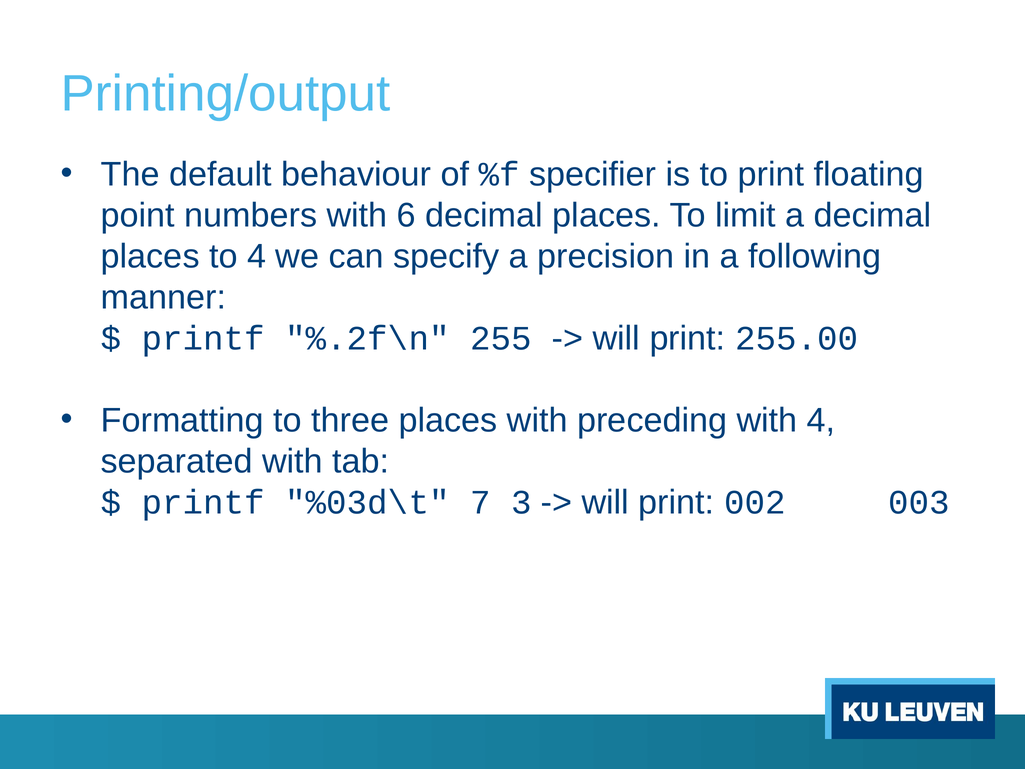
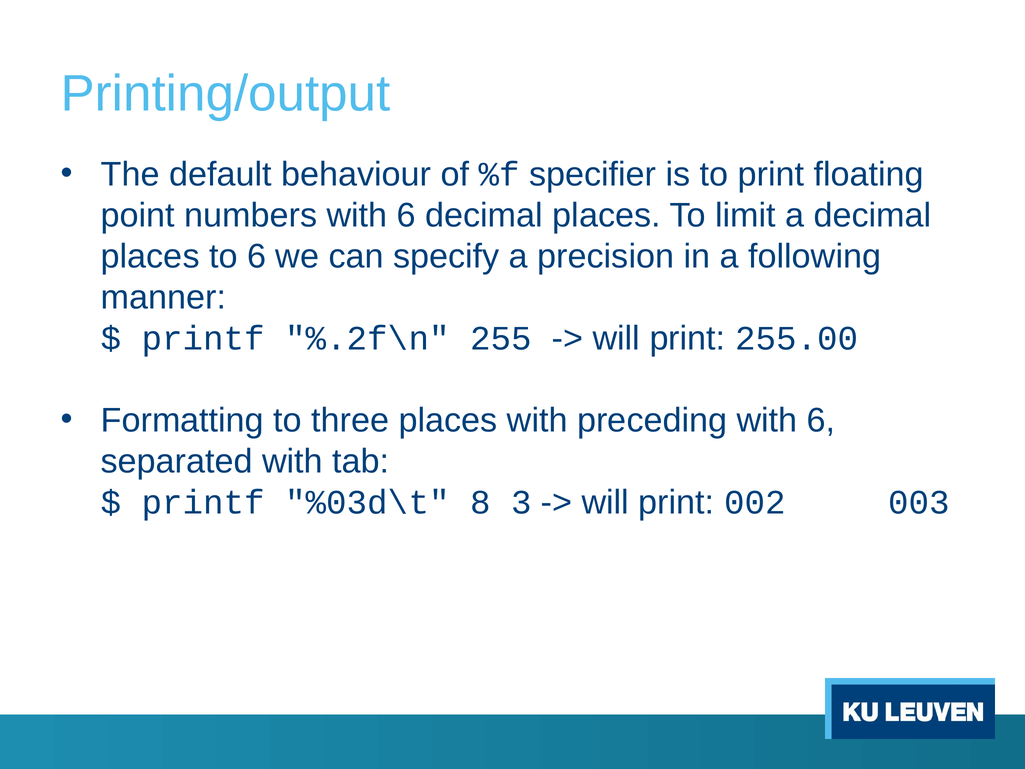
to 4: 4 -> 6
preceding with 4: 4 -> 6
7: 7 -> 8
